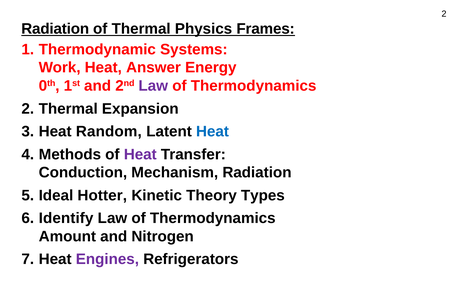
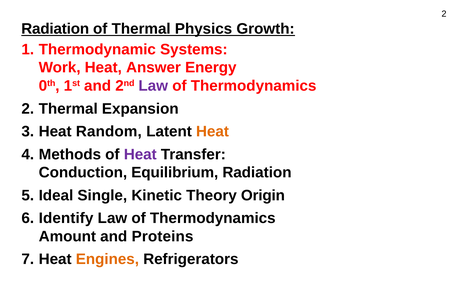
Frames: Frames -> Growth
Heat at (212, 132) colour: blue -> orange
Mechanism: Mechanism -> Equilibrium
Hotter: Hotter -> Single
Types: Types -> Origin
Nitrogen: Nitrogen -> Proteins
Engines colour: purple -> orange
